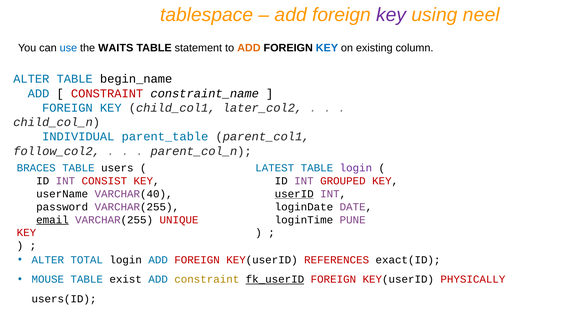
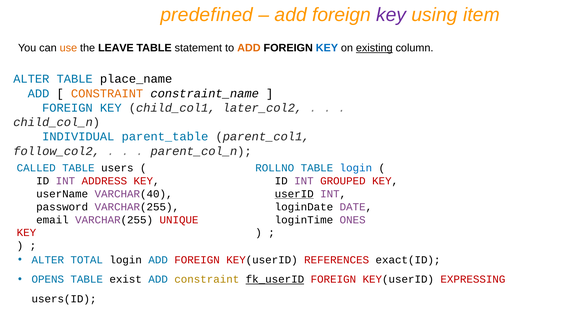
tablespace: tablespace -> predefined
neel: neel -> item
use colour: blue -> orange
WAITS: WAITS -> LEAVE
existing underline: none -> present
begin_name: begin_name -> place_name
CONSTRAINT at (107, 94) colour: red -> orange
BRACES: BRACES -> CALLED
LATEST: LATEST -> ROLLNO
login at (356, 168) colour: purple -> blue
CONSIST: CONSIST -> ADDRESS
email underline: present -> none
PUNE: PUNE -> ONES
MOUSE: MOUSE -> OPENS
PHYSICALLY: PHYSICALLY -> EXPRESSING
